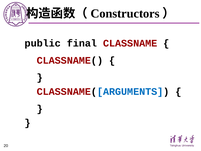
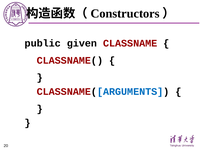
final: final -> given
